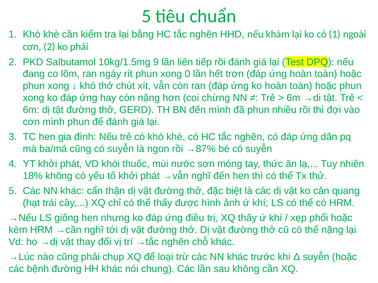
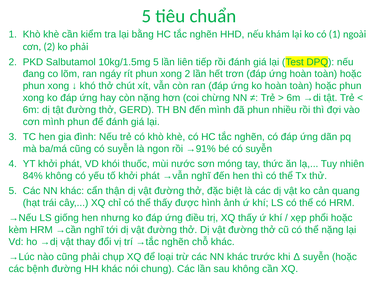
10kg/1.5mg 9: 9 -> 5
xong 0: 0 -> 2
→87%: →87% -> →91%
18%: 18% -> 84%
